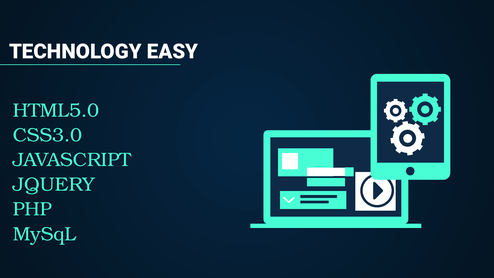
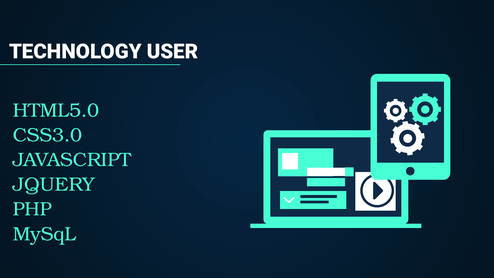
EASY: EASY -> USER
